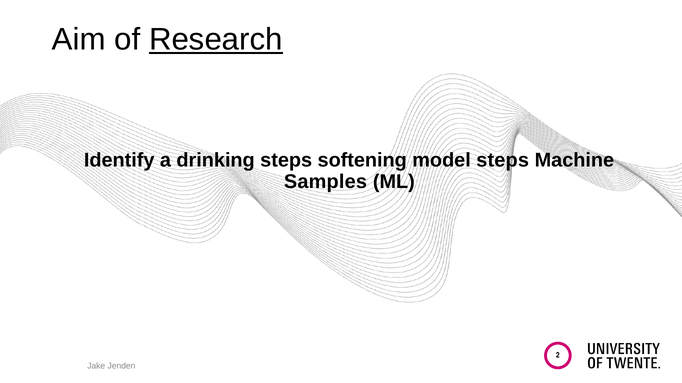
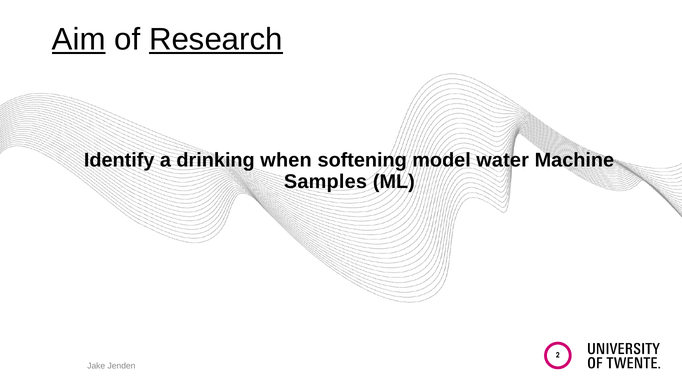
Aim underline: none -> present
drinking steps: steps -> when
model steps: steps -> water
